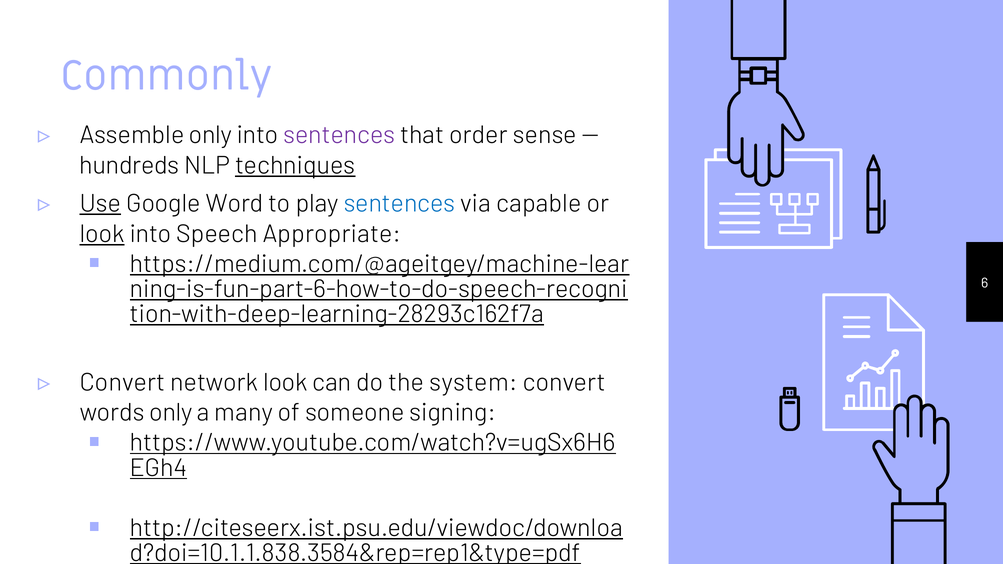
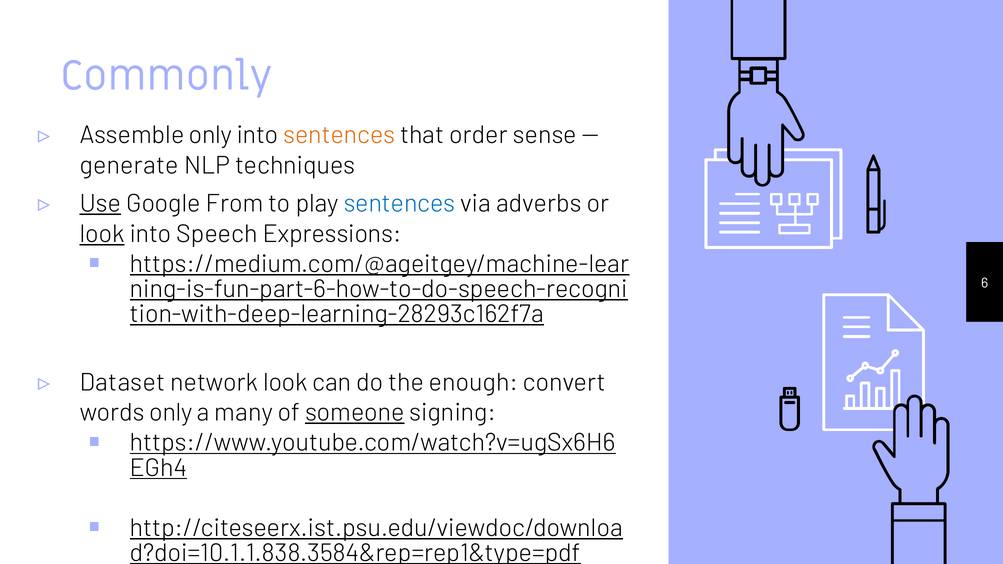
sentences at (339, 135) colour: purple -> orange
hundreds: hundreds -> generate
techniques underline: present -> none
Word: Word -> From
capable: capable -> adverbs
Appropriate: Appropriate -> Expressions
Convert at (123, 383): Convert -> Dataset
system: system -> enough
someone underline: none -> present
